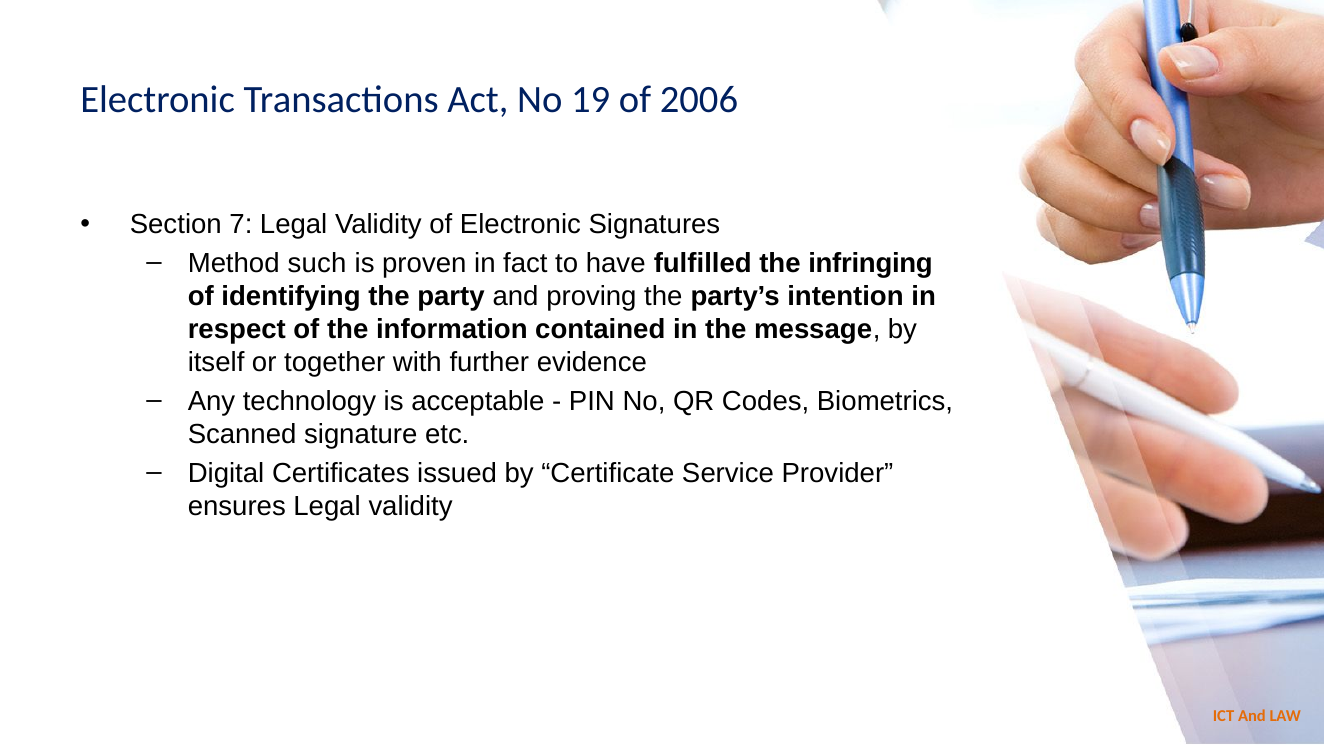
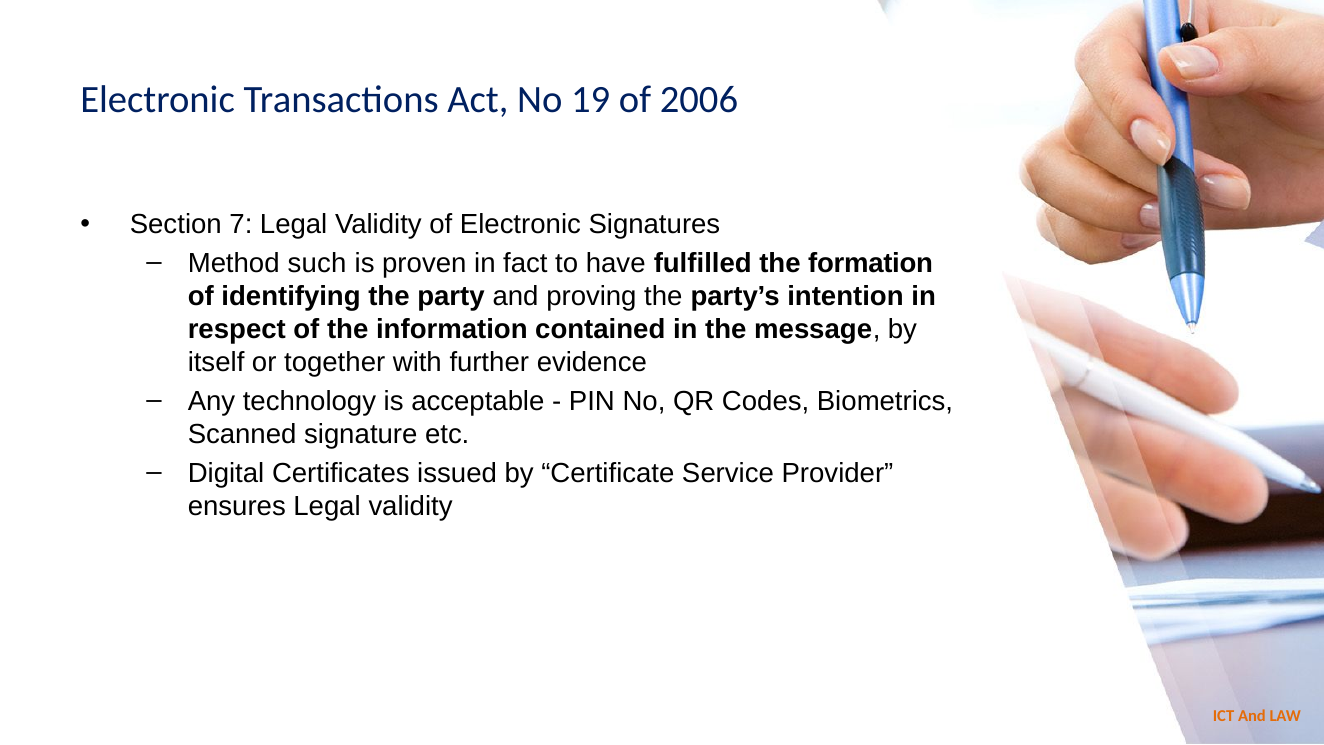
infringing: infringing -> formation
